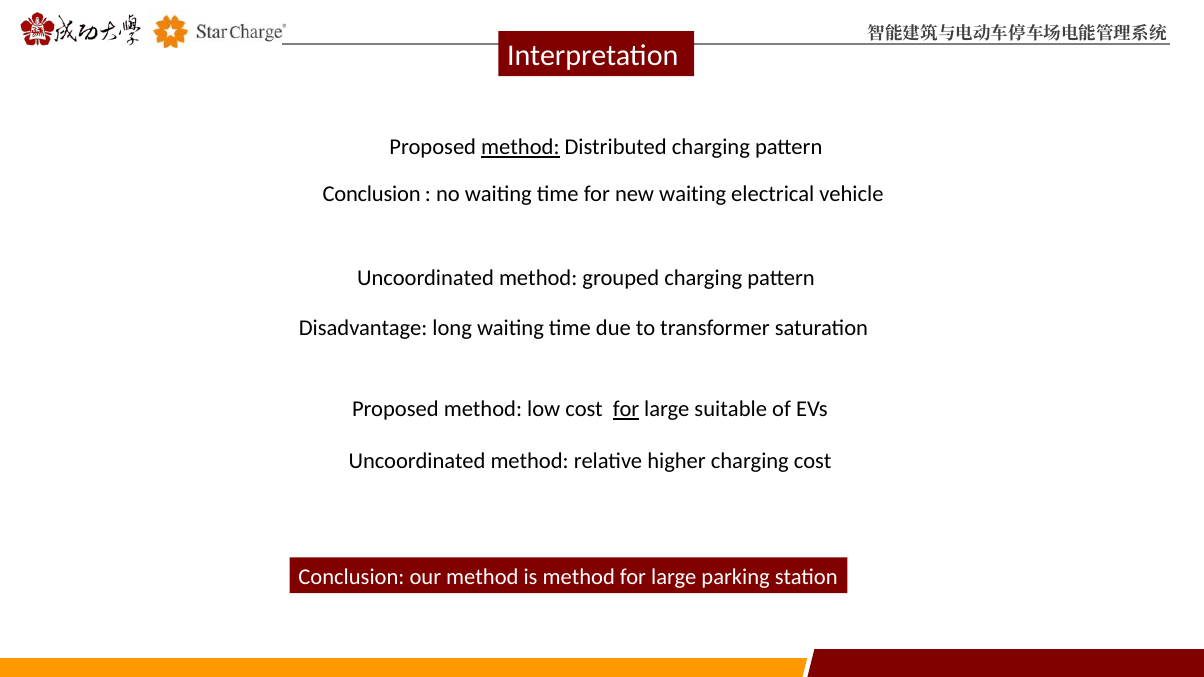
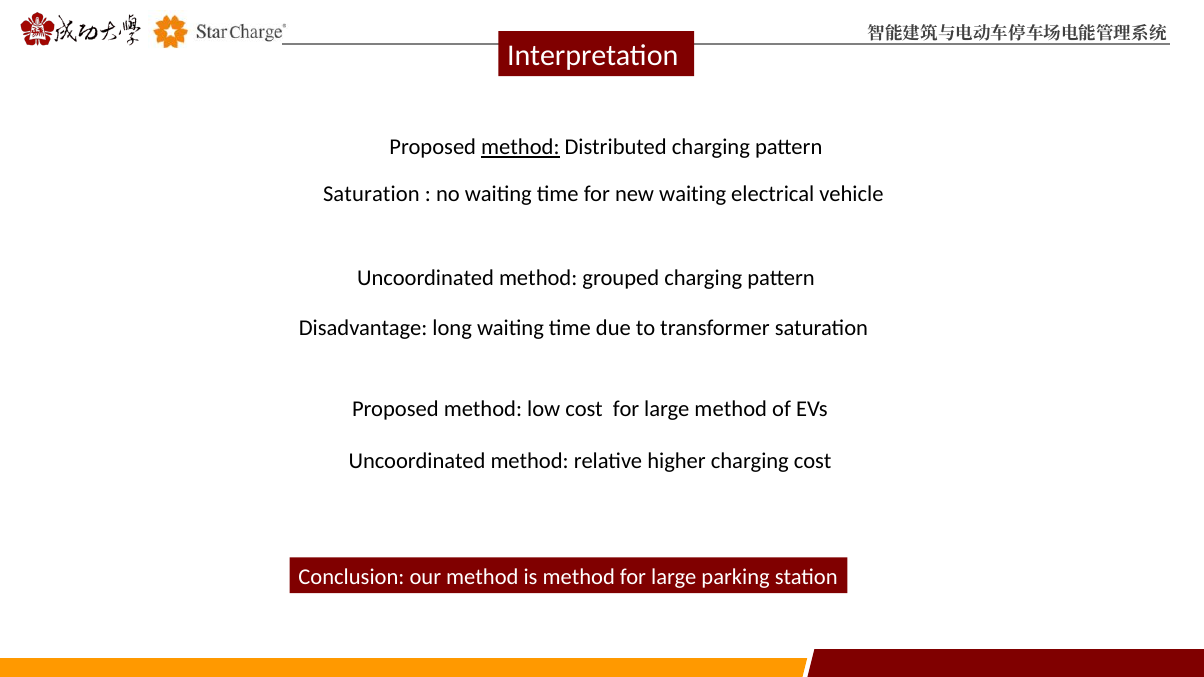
Conclusion at (372, 194): Conclusion -> Saturation
for at (626, 410) underline: present -> none
large suitable: suitable -> method
